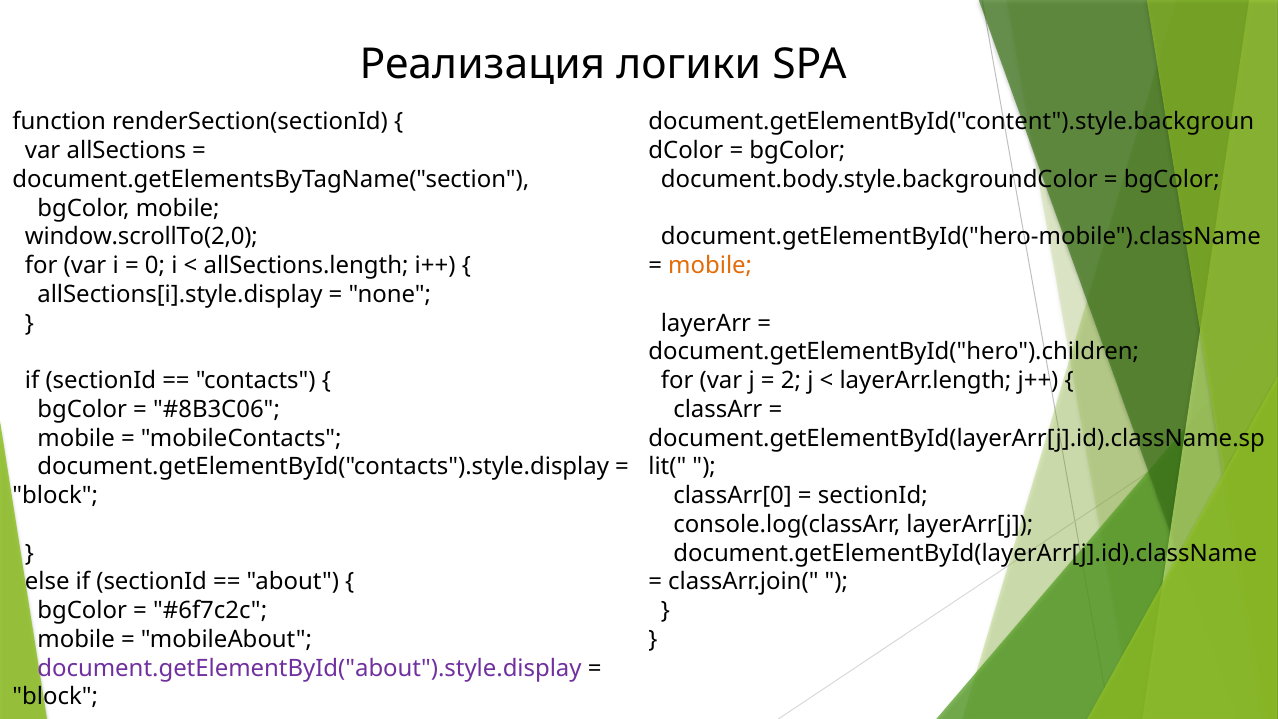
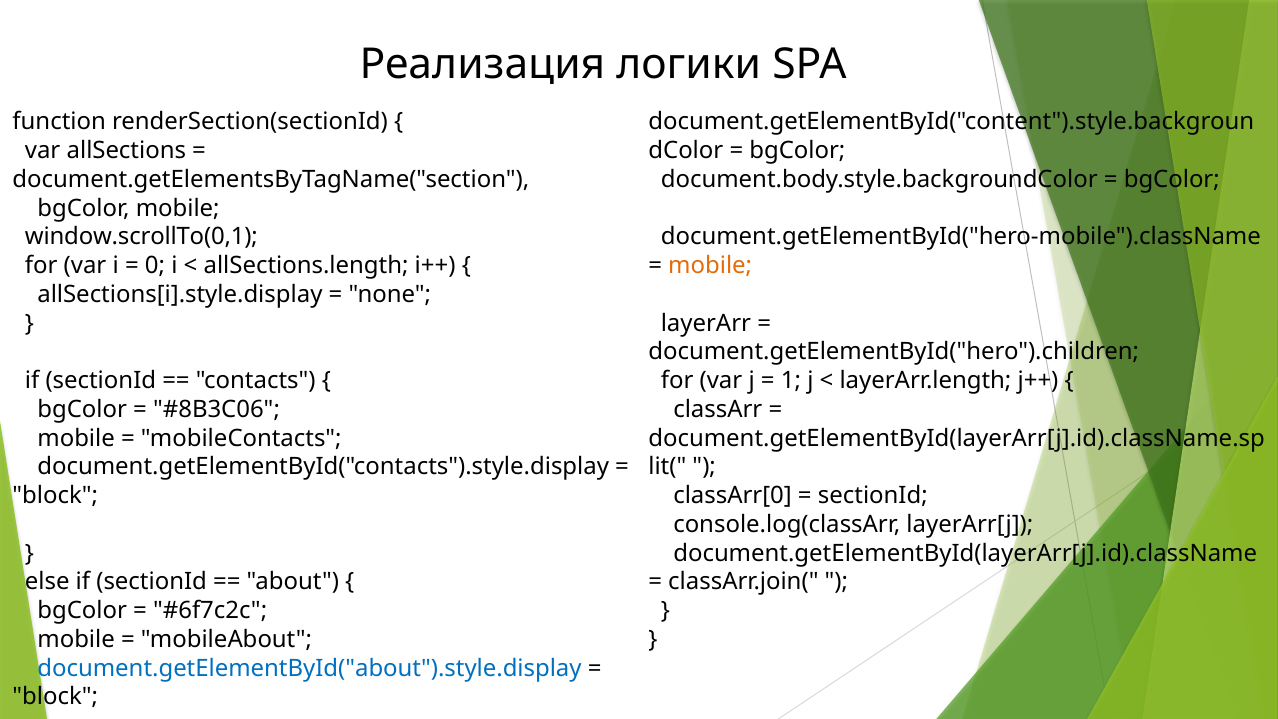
window.scrollTo(2,0: window.scrollTo(2,0 -> window.scrollTo(0,1
2: 2 -> 1
document.getElementById("about").style.display colour: purple -> blue
